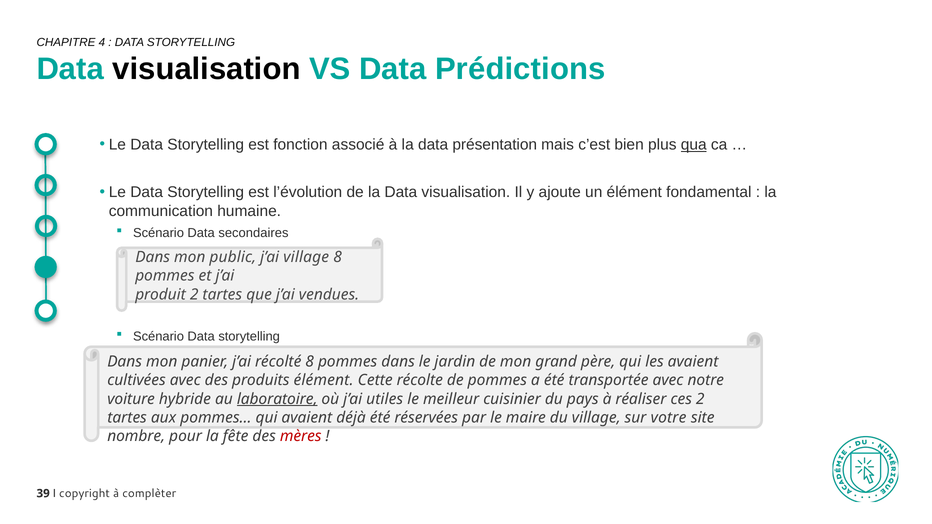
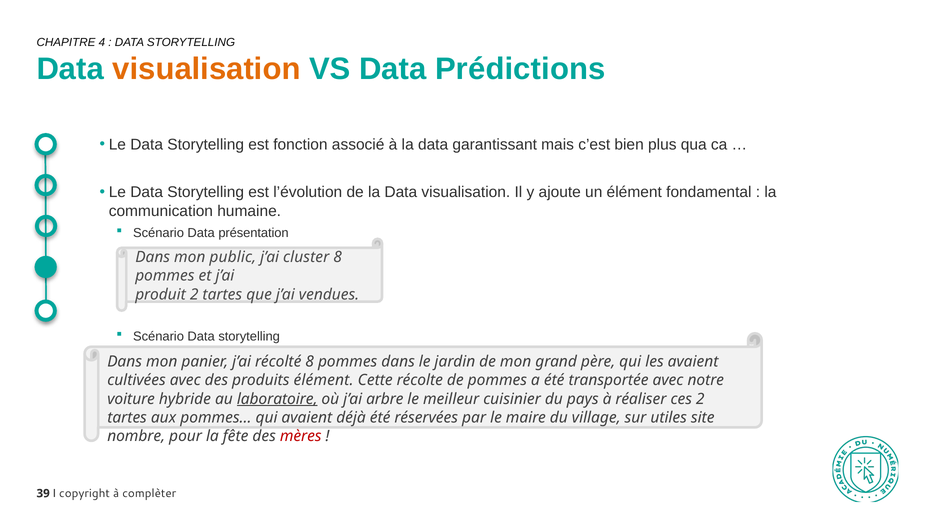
visualisation at (206, 69) colour: black -> orange
présentation: présentation -> garantissant
qua underline: present -> none
secondaires: secondaires -> présentation
j’ai village: village -> cluster
utiles: utiles -> arbre
votre: votre -> utiles
